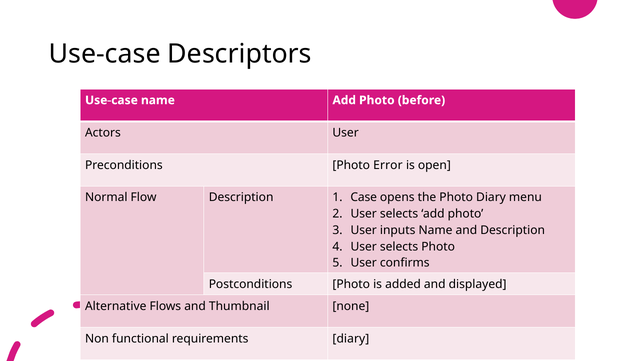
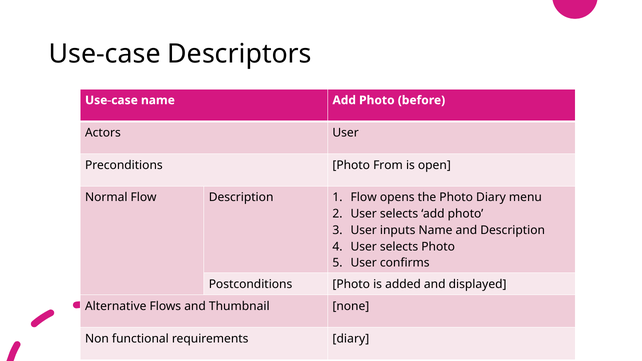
Error: Error -> From
Case at (364, 198): Case -> Flow
